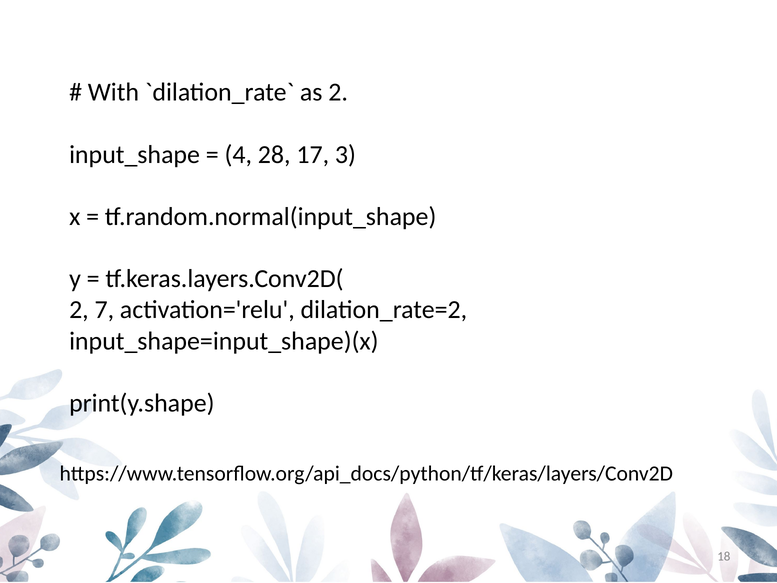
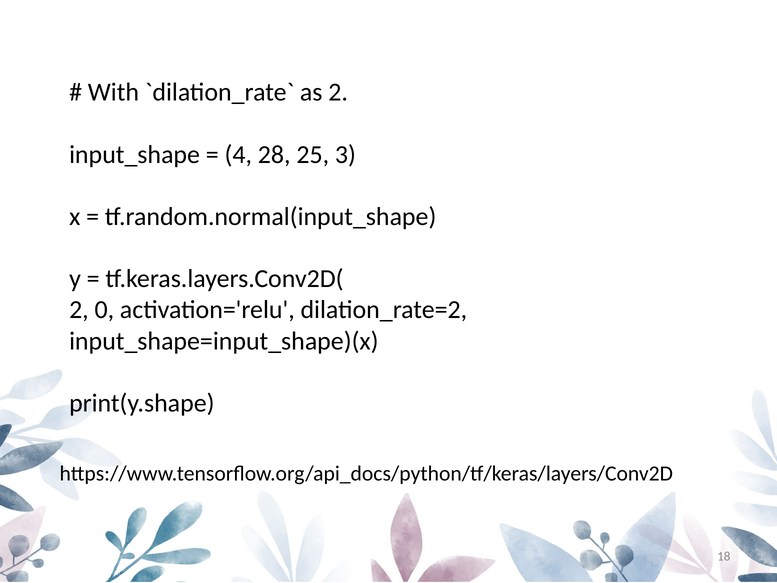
17: 17 -> 25
7: 7 -> 0
